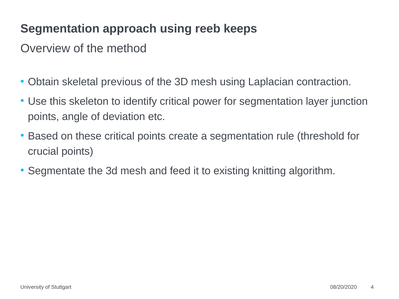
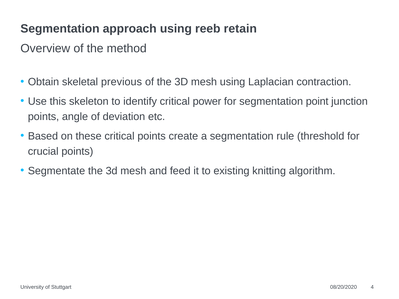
keeps: keeps -> retain
layer: layer -> point
